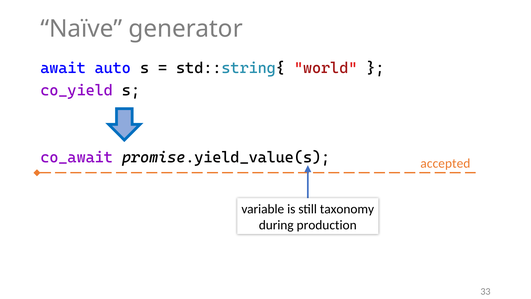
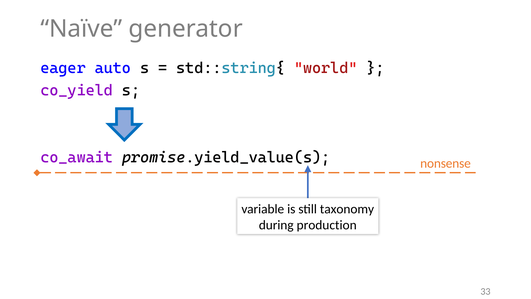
await at (63, 68): await -> eager
accepted: accepted -> nonsense
